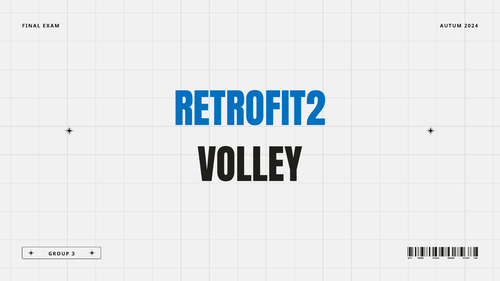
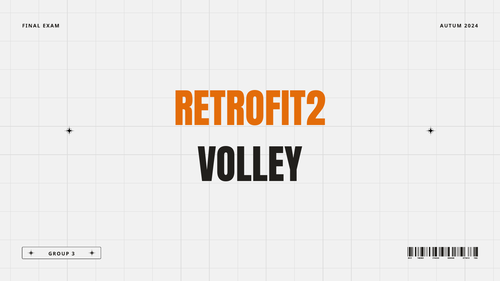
RETROFIT2 colour: blue -> orange
